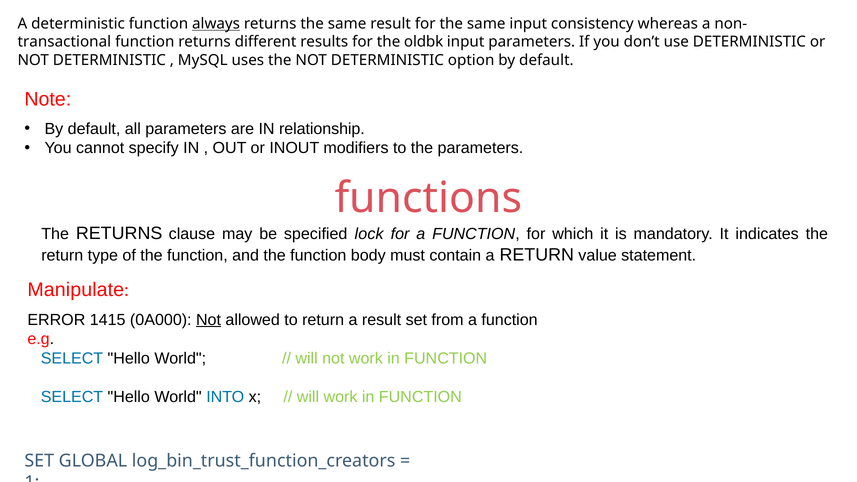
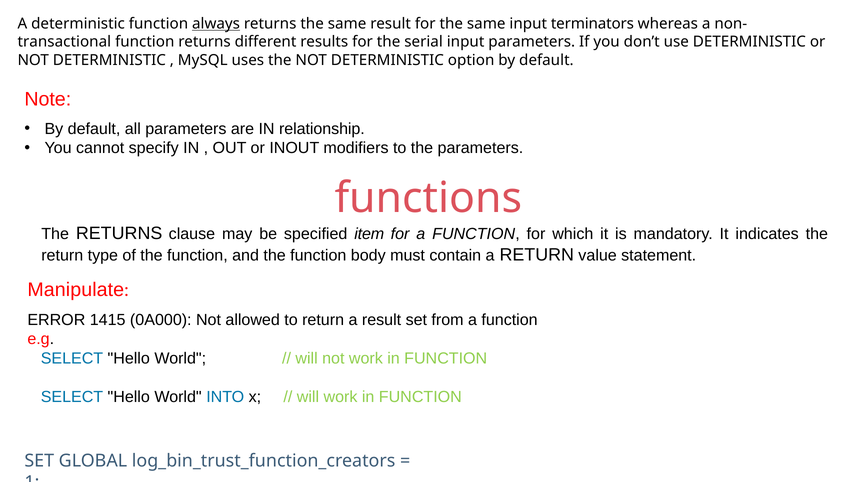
consistency: consistency -> terminators
oldbk: oldbk -> serial
lock: lock -> item
Not at (208, 320) underline: present -> none
